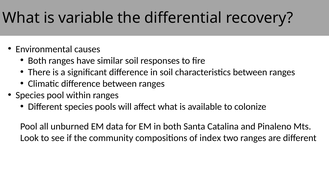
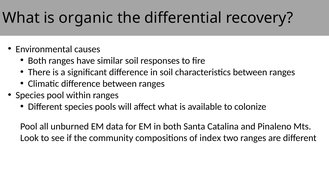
variable: variable -> organic
